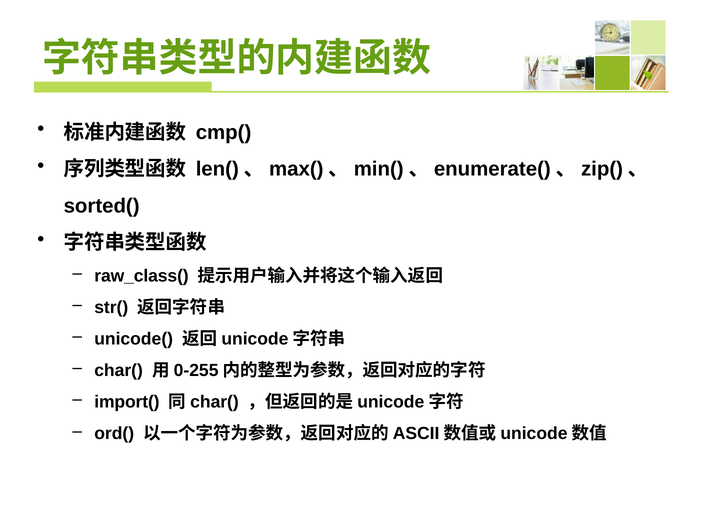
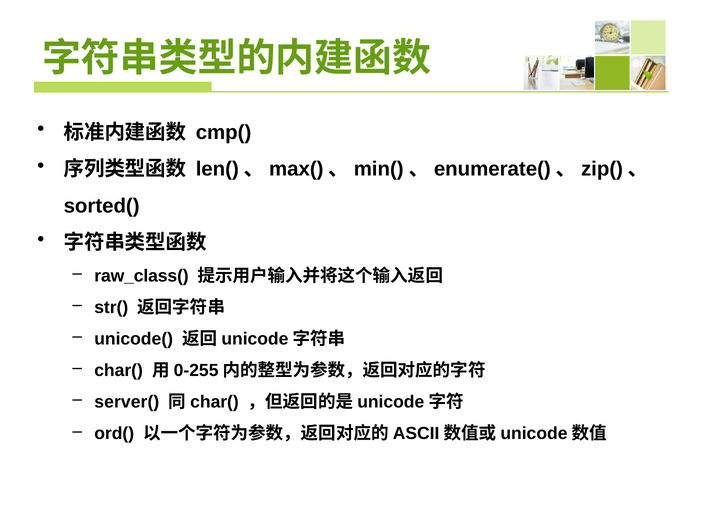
import(: import( -> server(
